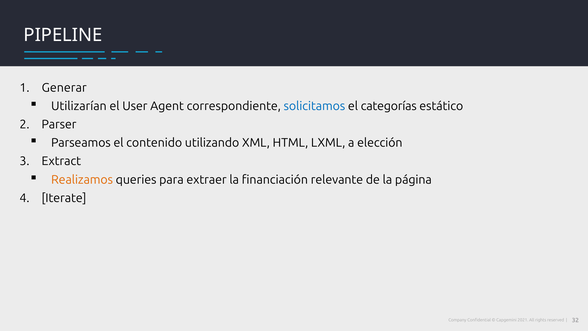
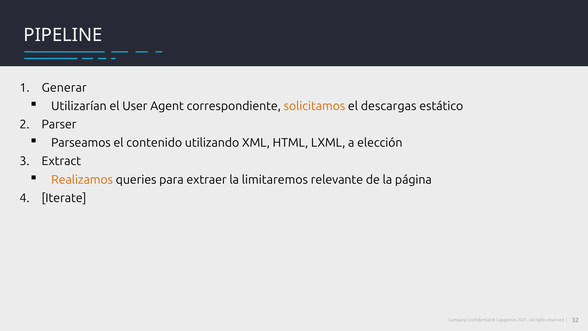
solicitamos colour: blue -> orange
categorías: categorías -> descargas
financiación: financiación -> limitaremos
